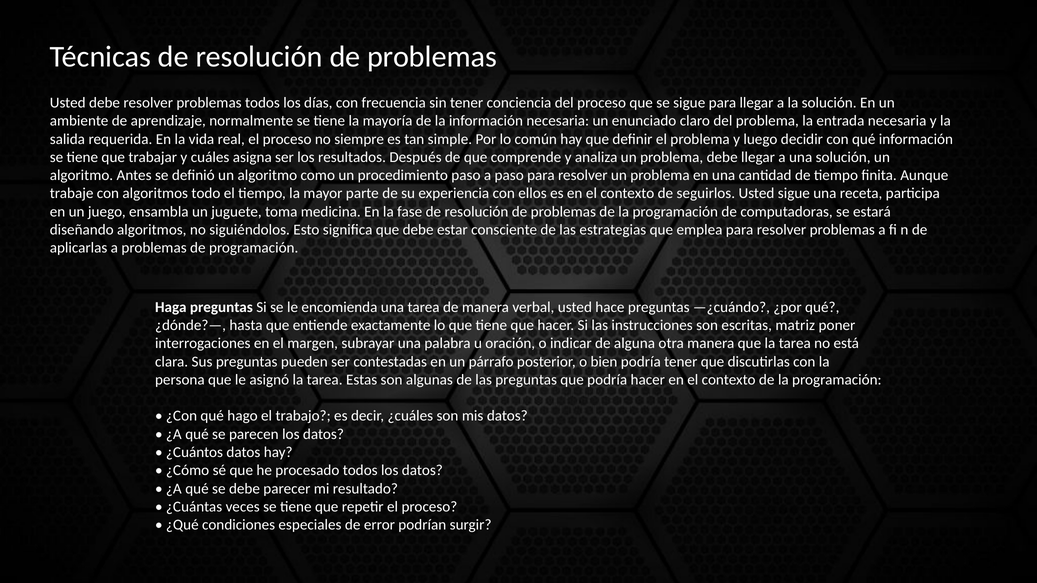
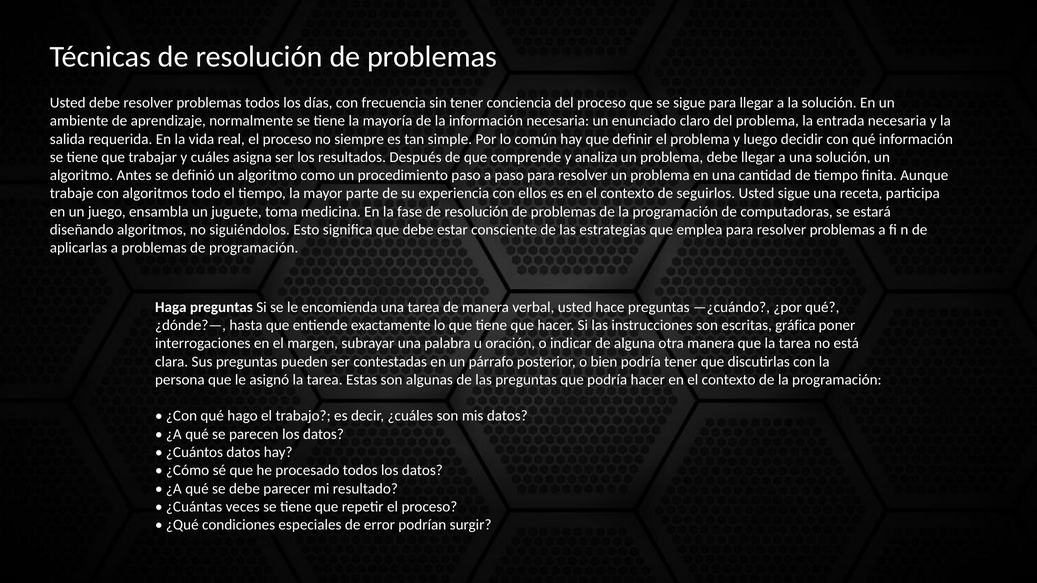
matriz: matriz -> gráfica
